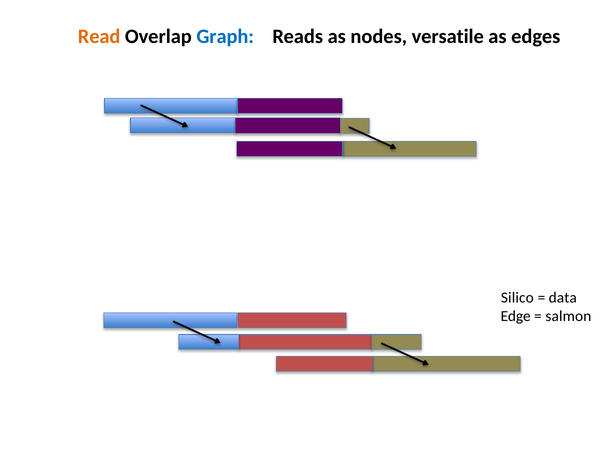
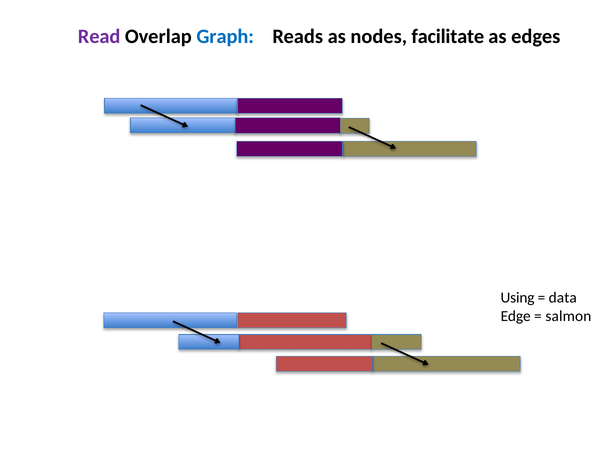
Read colour: orange -> purple
versatile: versatile -> facilitate
Silico: Silico -> Using
